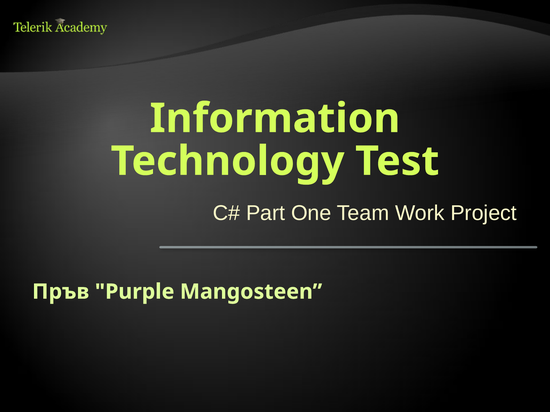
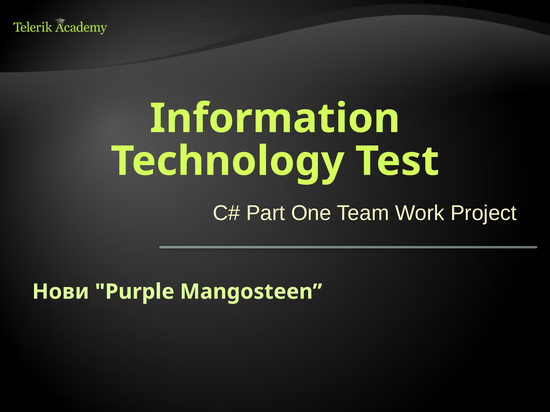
Пръв: Пръв -> Нови
